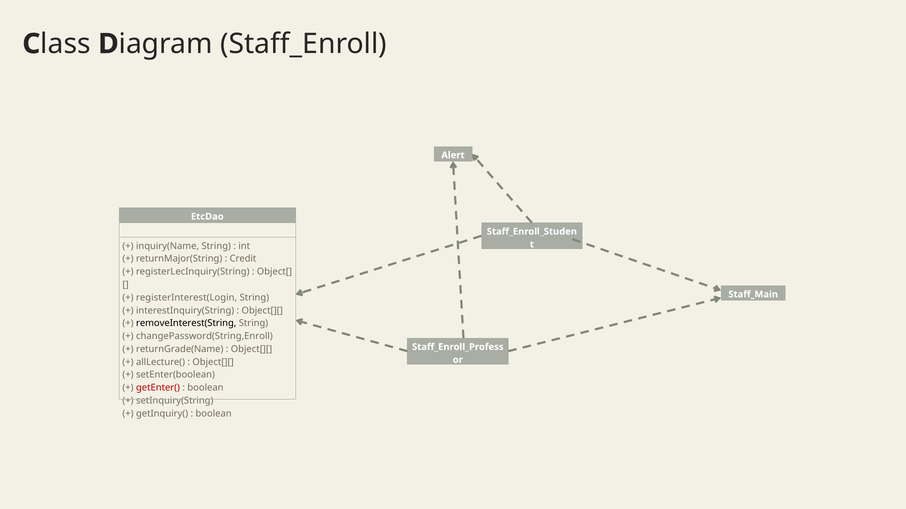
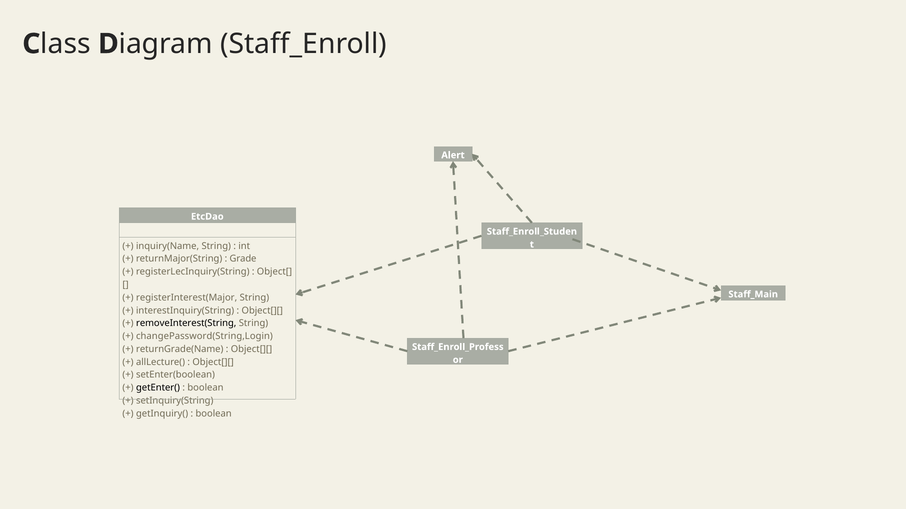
Credit: Credit -> Grade
registerInterest(Login: registerInterest(Login -> registerInterest(Major
changePassword(String,Enroll: changePassword(String,Enroll -> changePassword(String,Login
getEnter( colour: red -> black
